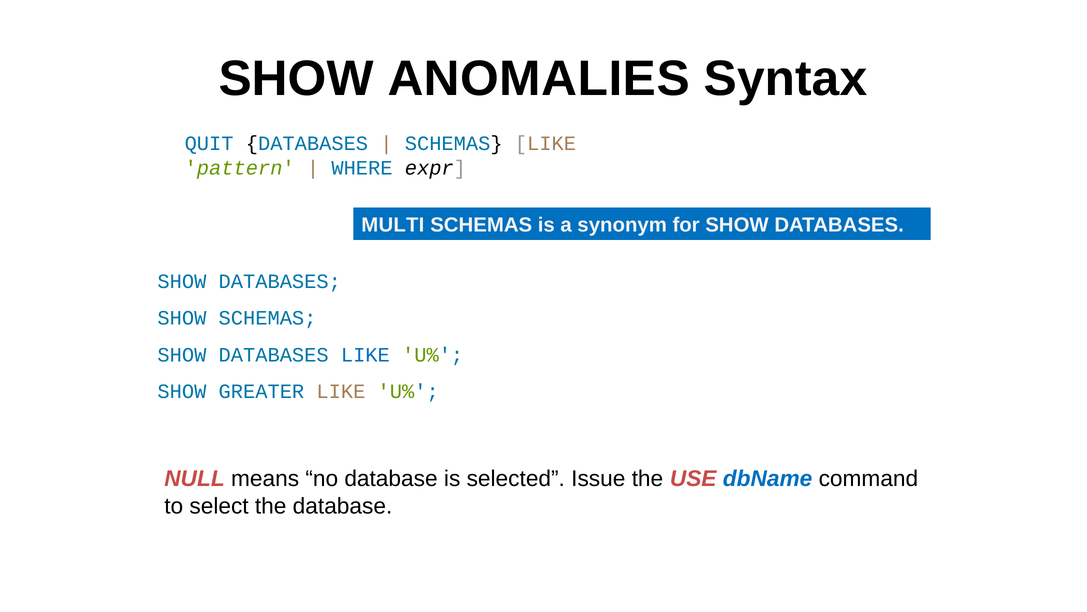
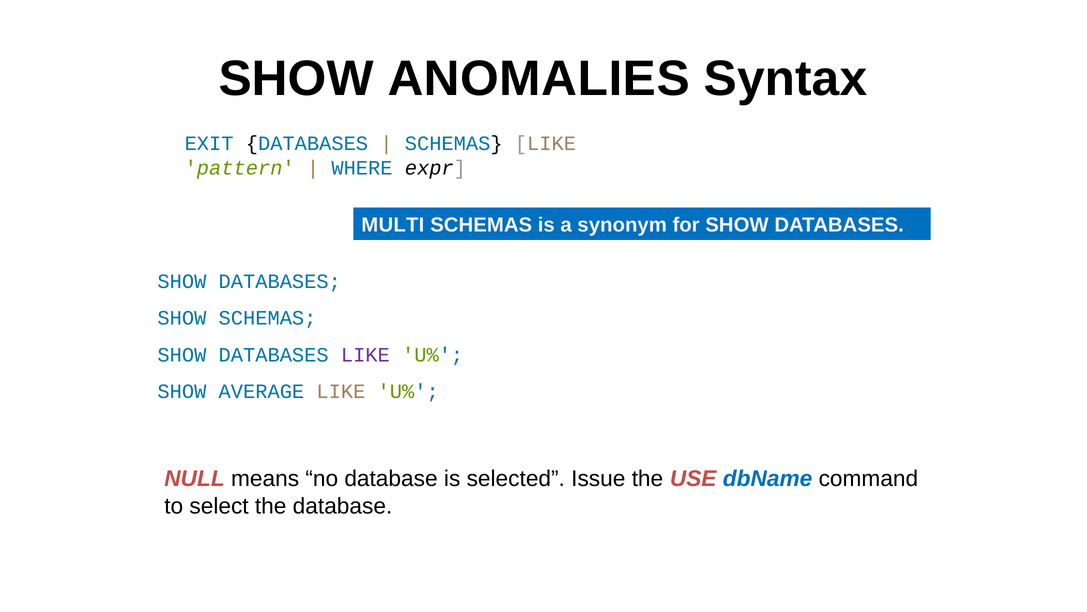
QUIT: QUIT -> EXIT
LIKE at (365, 355) colour: blue -> purple
GREATER: GREATER -> AVERAGE
